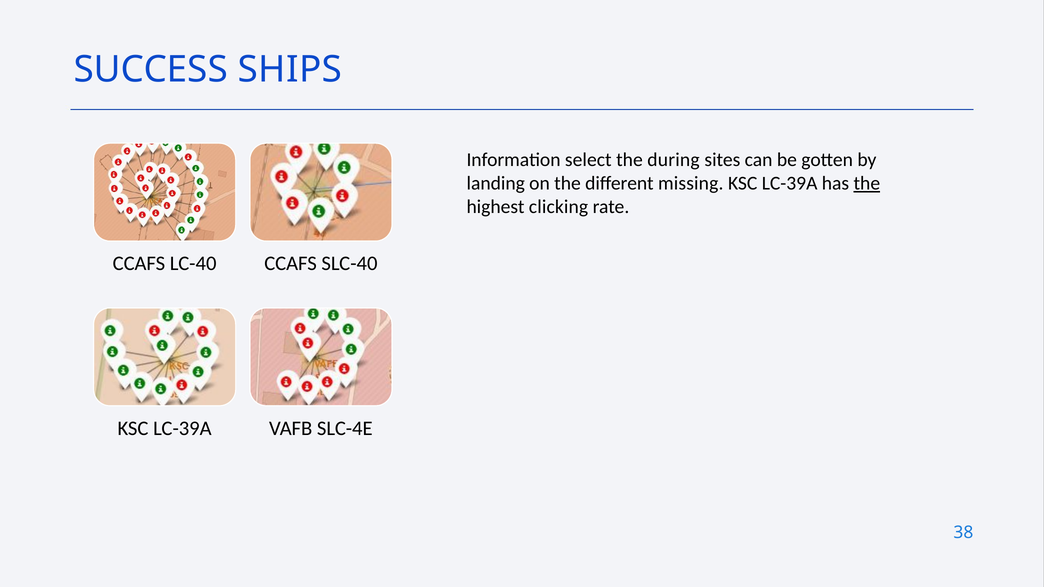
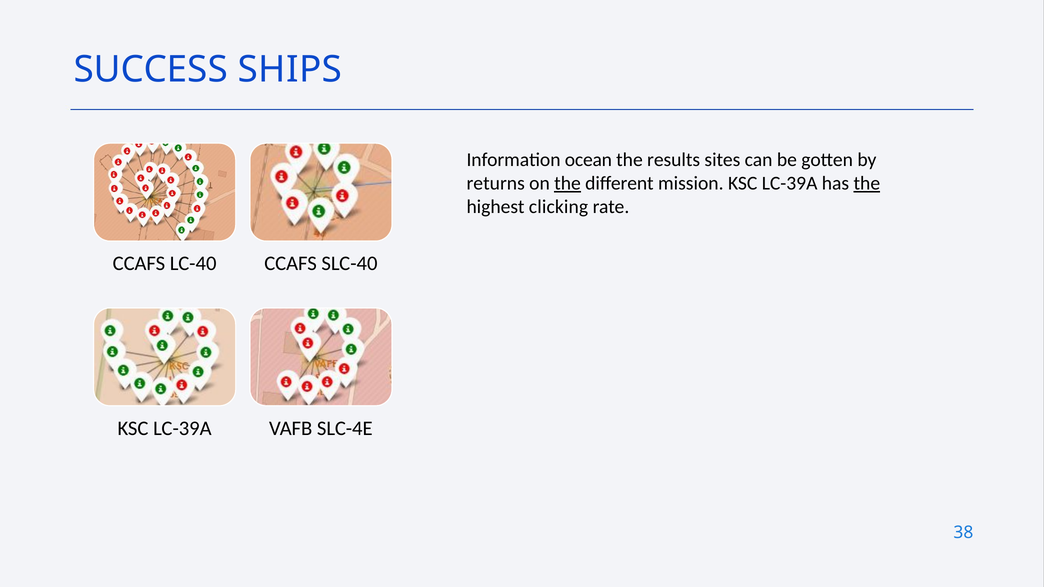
select: select -> ocean
during: during -> results
landing: landing -> returns
the at (567, 183) underline: none -> present
missing: missing -> mission
